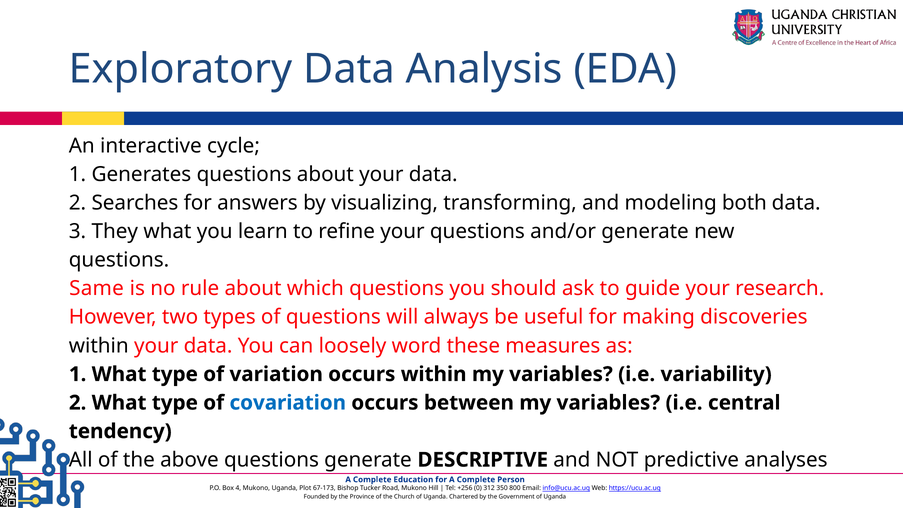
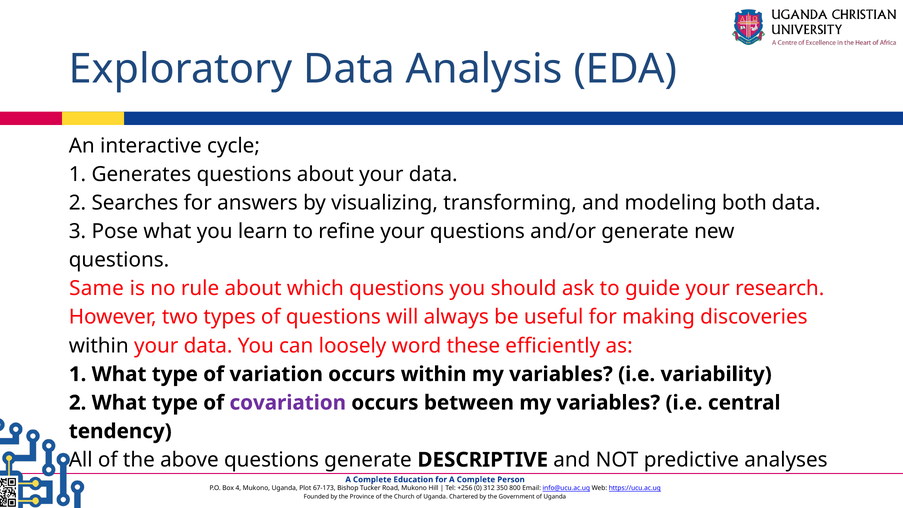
They: They -> Pose
measures: measures -> efficiently
covariation colour: blue -> purple
